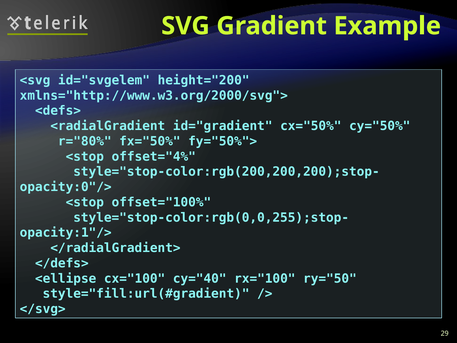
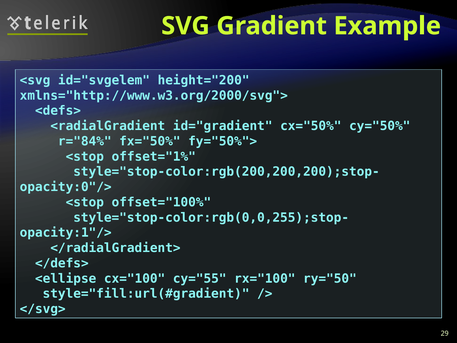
r="80%: r="80% -> r="84%
offset="4%: offset="4% -> offset="1%
cy="40: cy="40 -> cy="55
